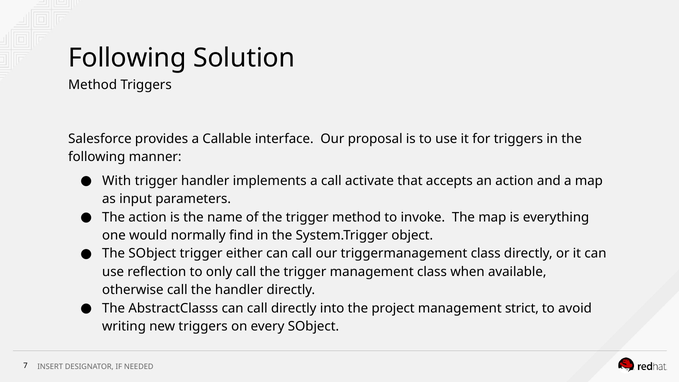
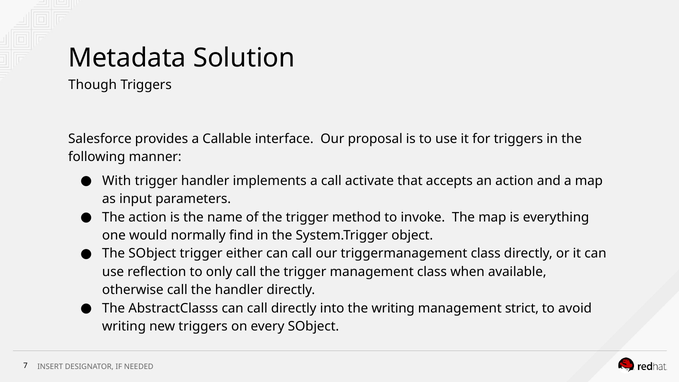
Following at (127, 58): Following -> Metadata
Method at (93, 85): Method -> Though
the project: project -> writing
